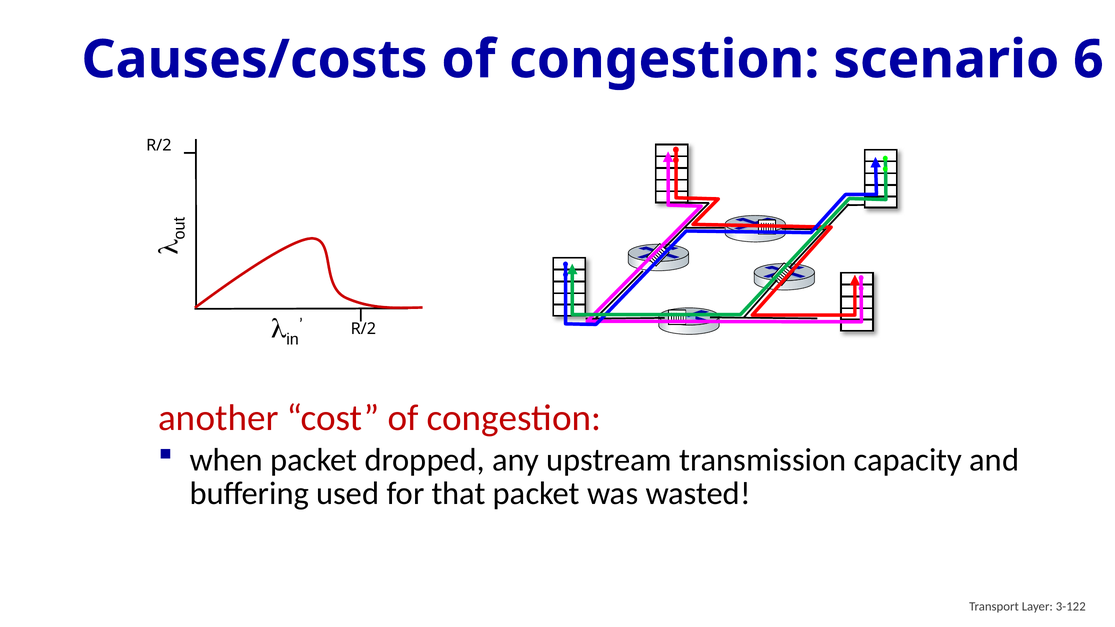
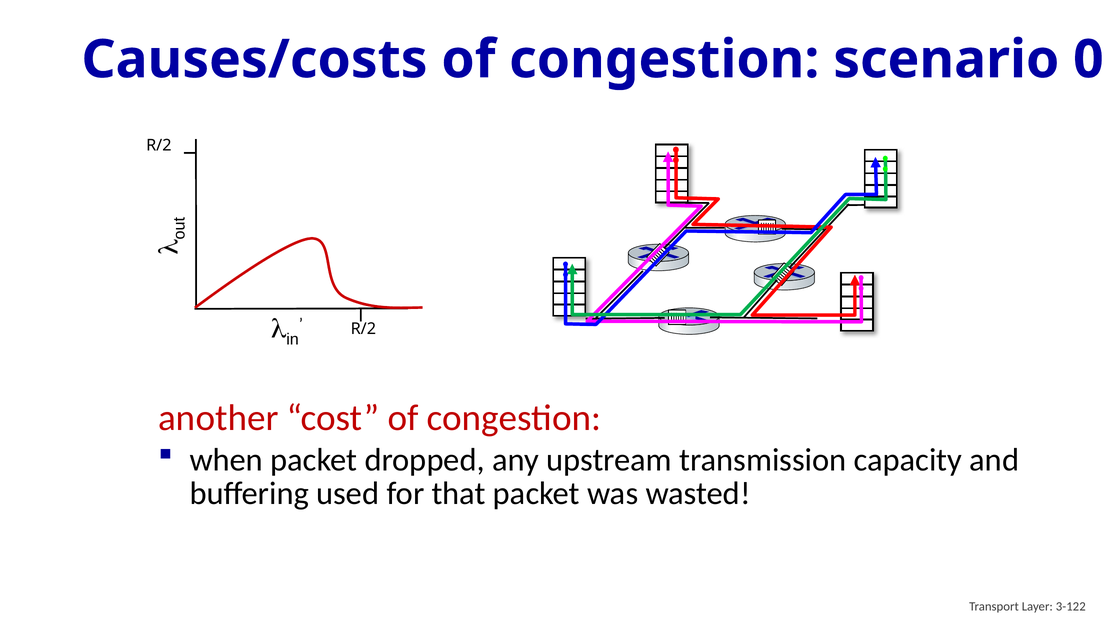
6: 6 -> 0
